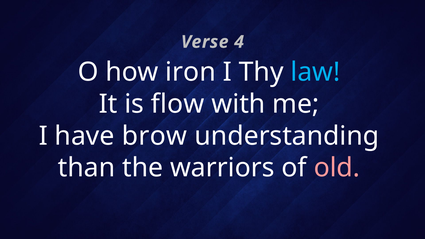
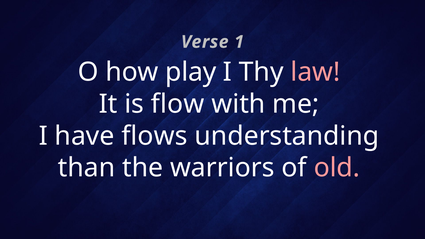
4: 4 -> 1
iron: iron -> play
law colour: light blue -> pink
brow: brow -> flows
